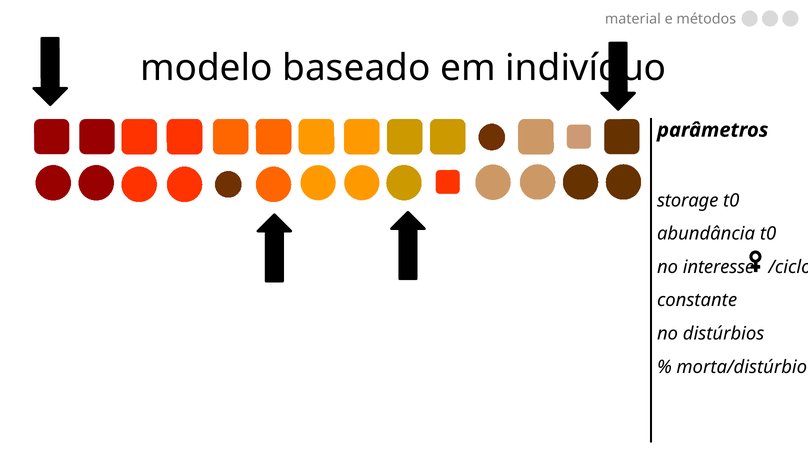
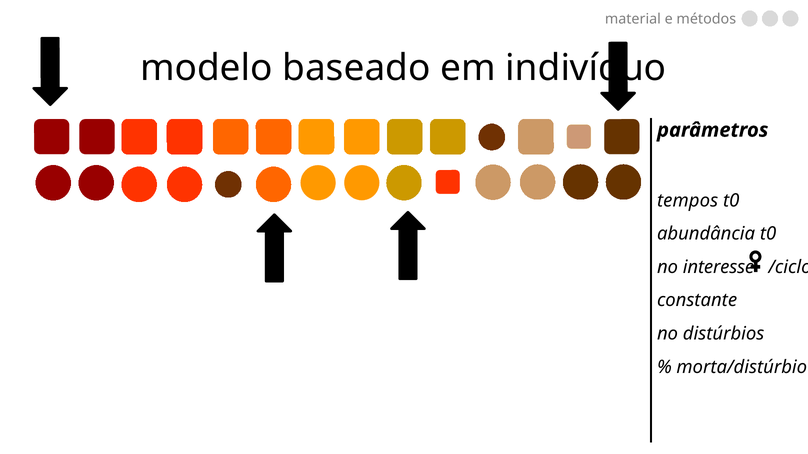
storage: storage -> tempos
